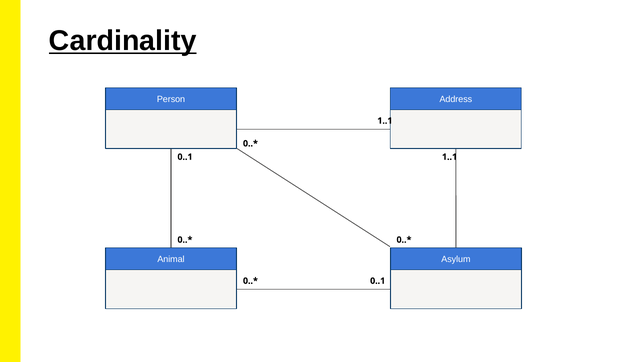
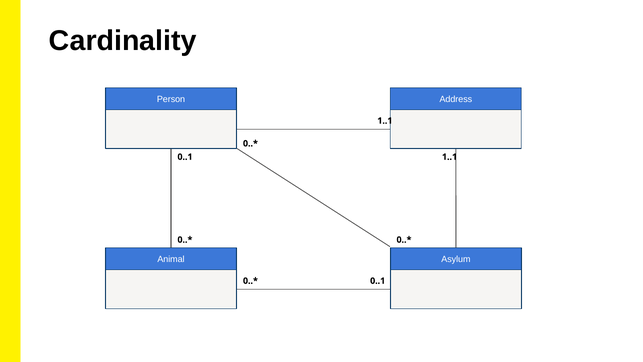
Cardinality underline: present -> none
